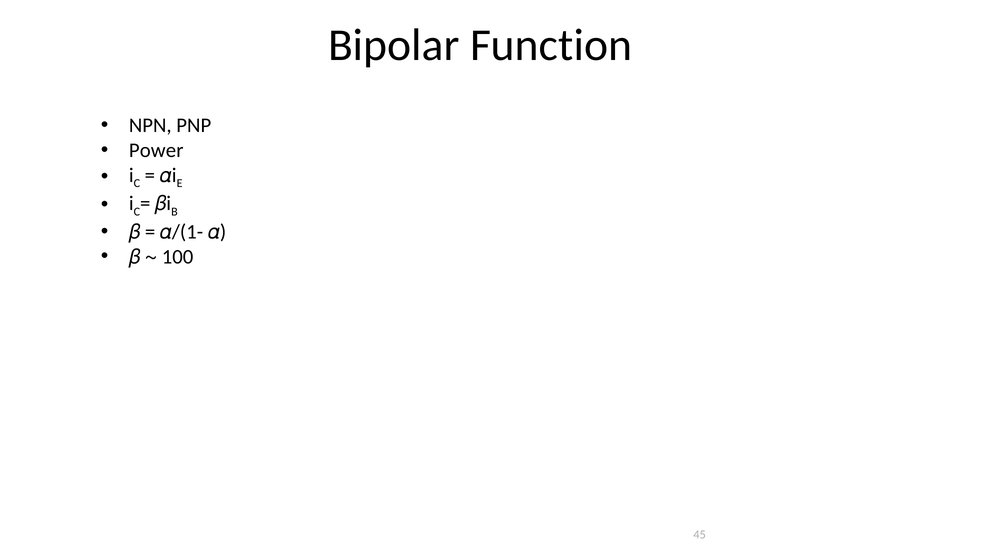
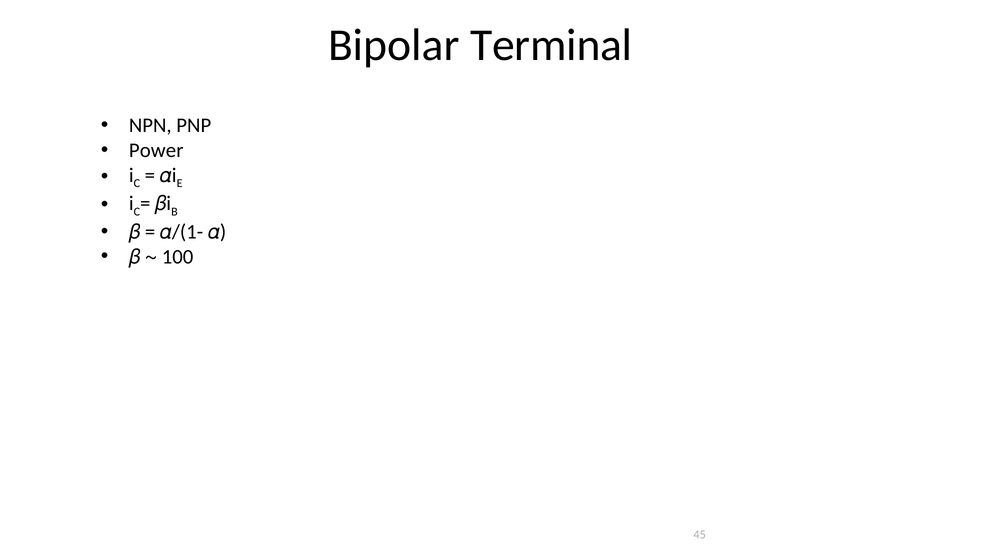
Function: Function -> Terminal
